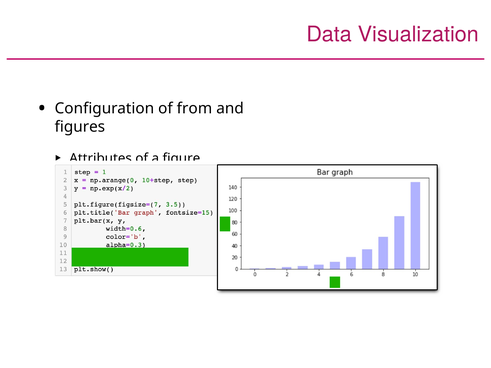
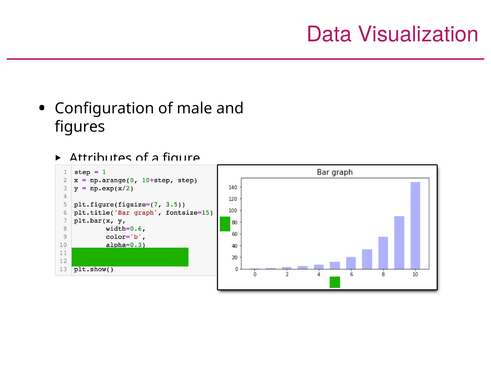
from: from -> male
